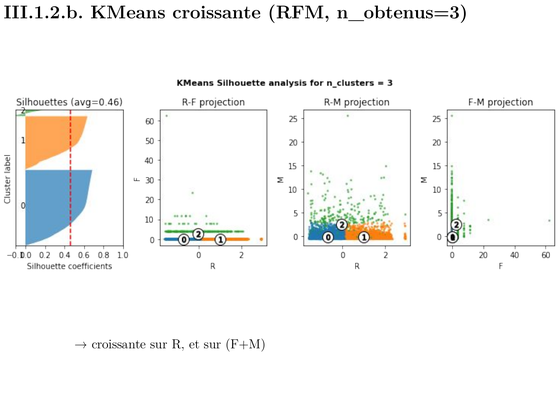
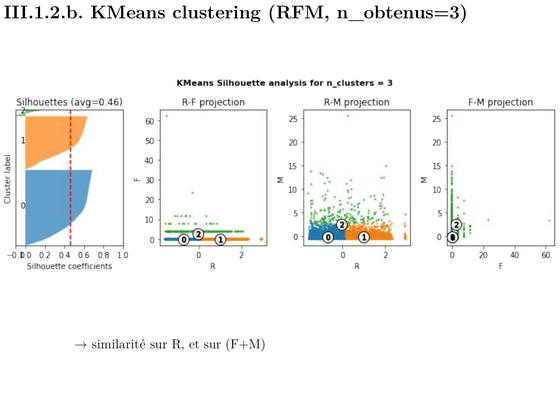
KMeans croissante: croissante -> clustering
croissante at (119, 345): croissante -> similarité
